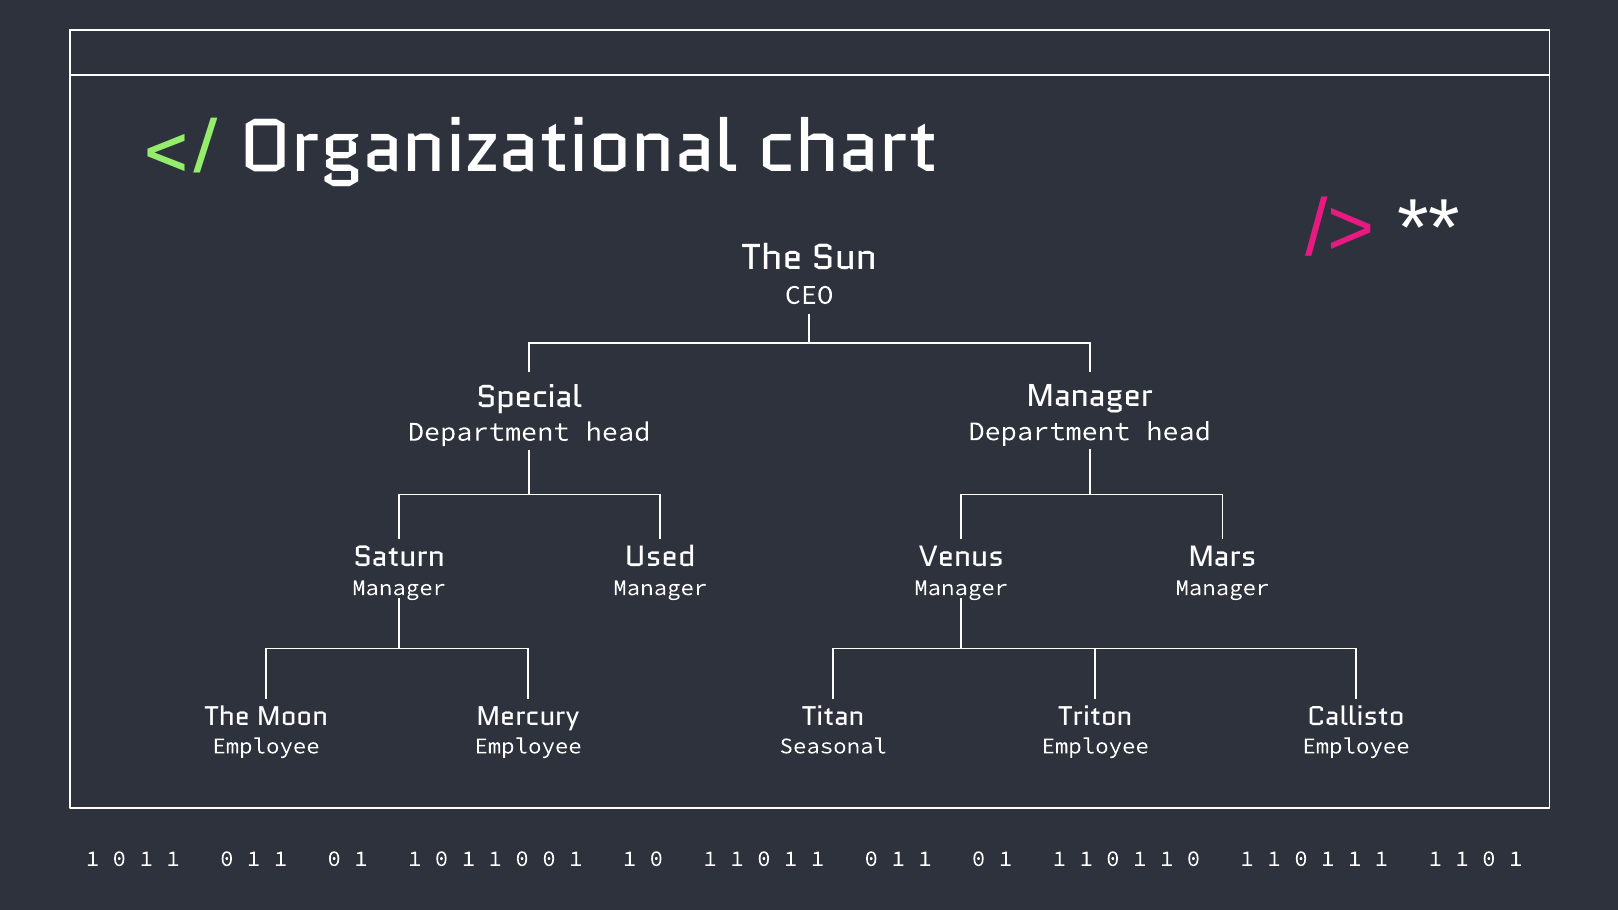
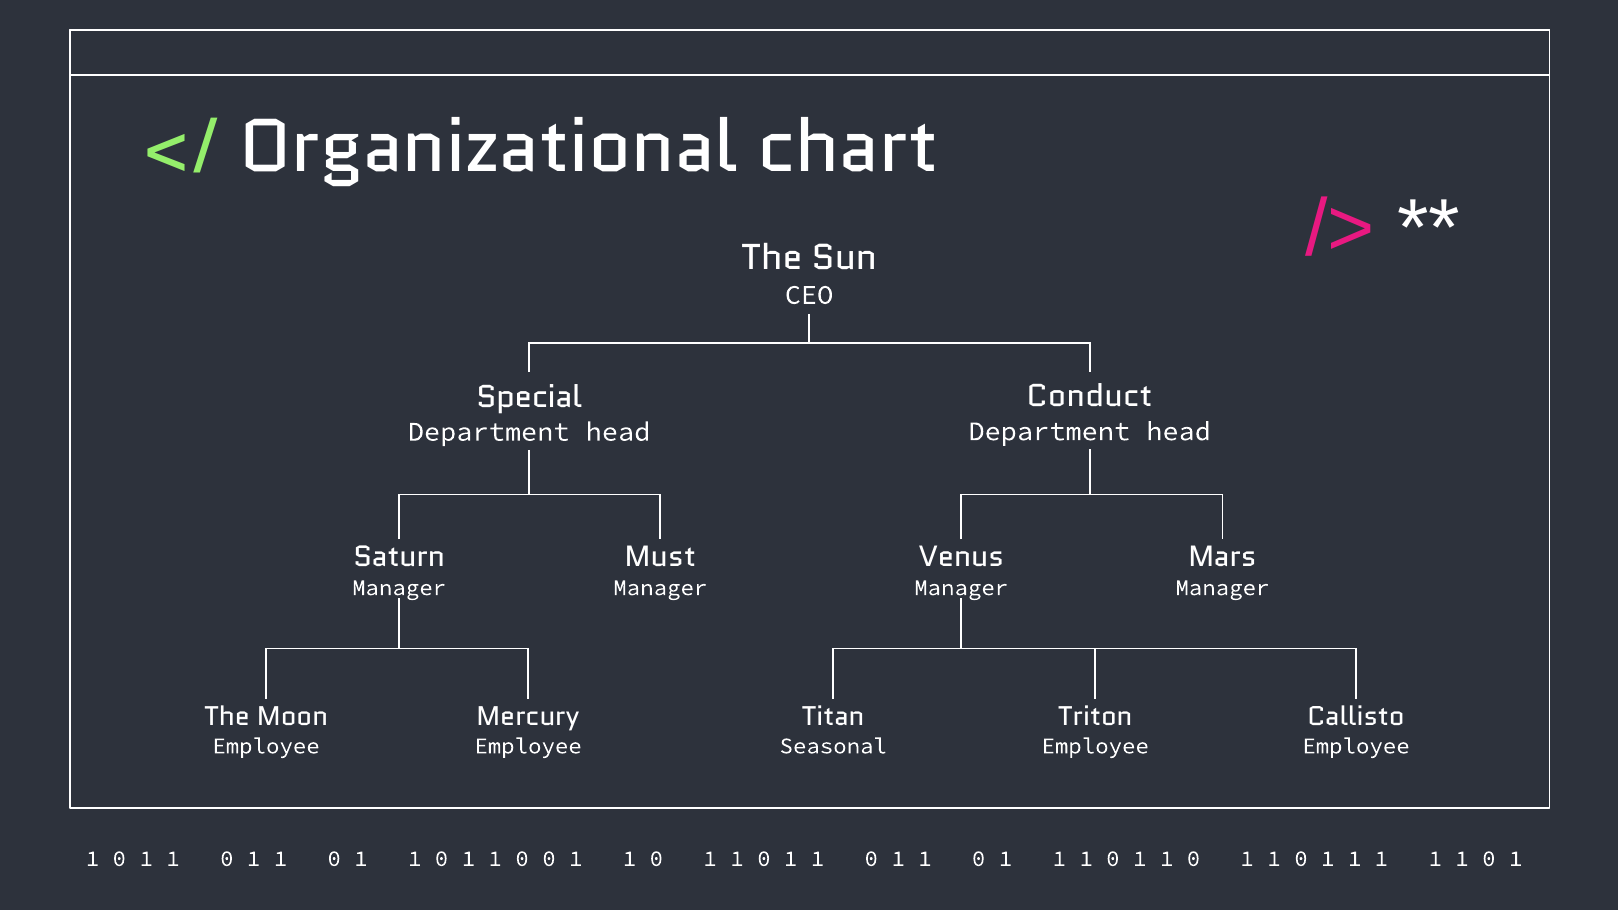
Manager at (1090, 397): Manager -> Conduct
Used: Used -> Must
